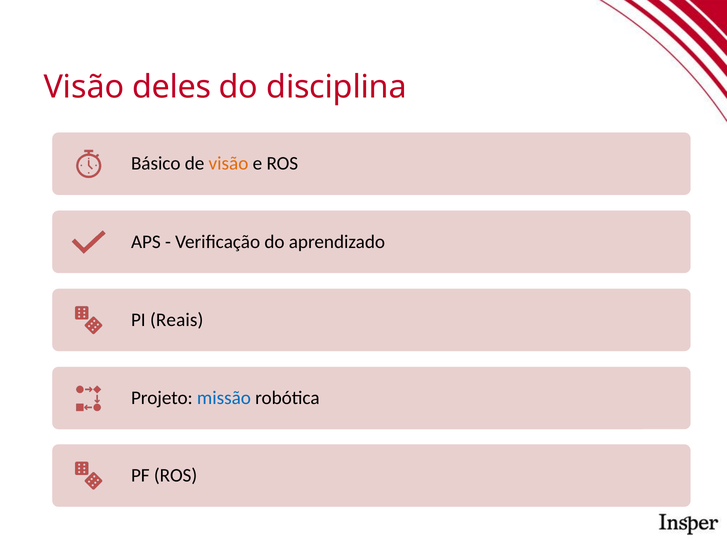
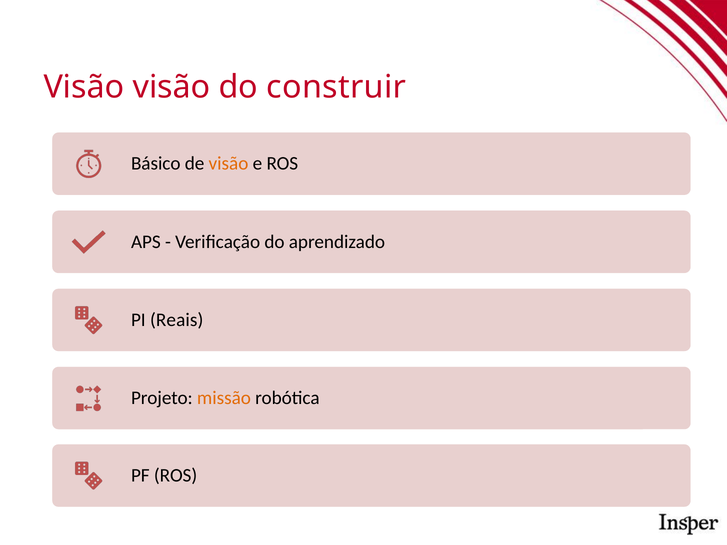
Visão deles: deles -> visão
disciplina: disciplina -> construir
missão colour: blue -> orange
